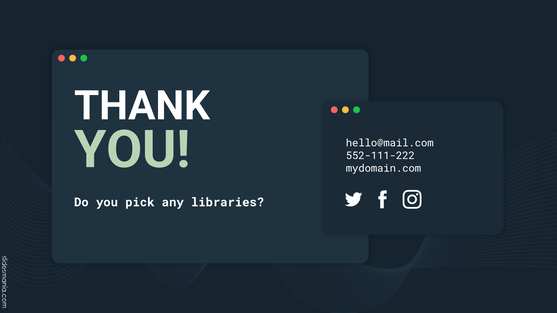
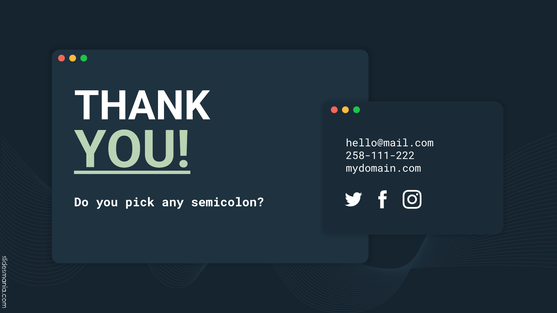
YOU at (132, 150) underline: none -> present
552-111-222: 552-111-222 -> 258-111-222
libraries: libraries -> semicolon
